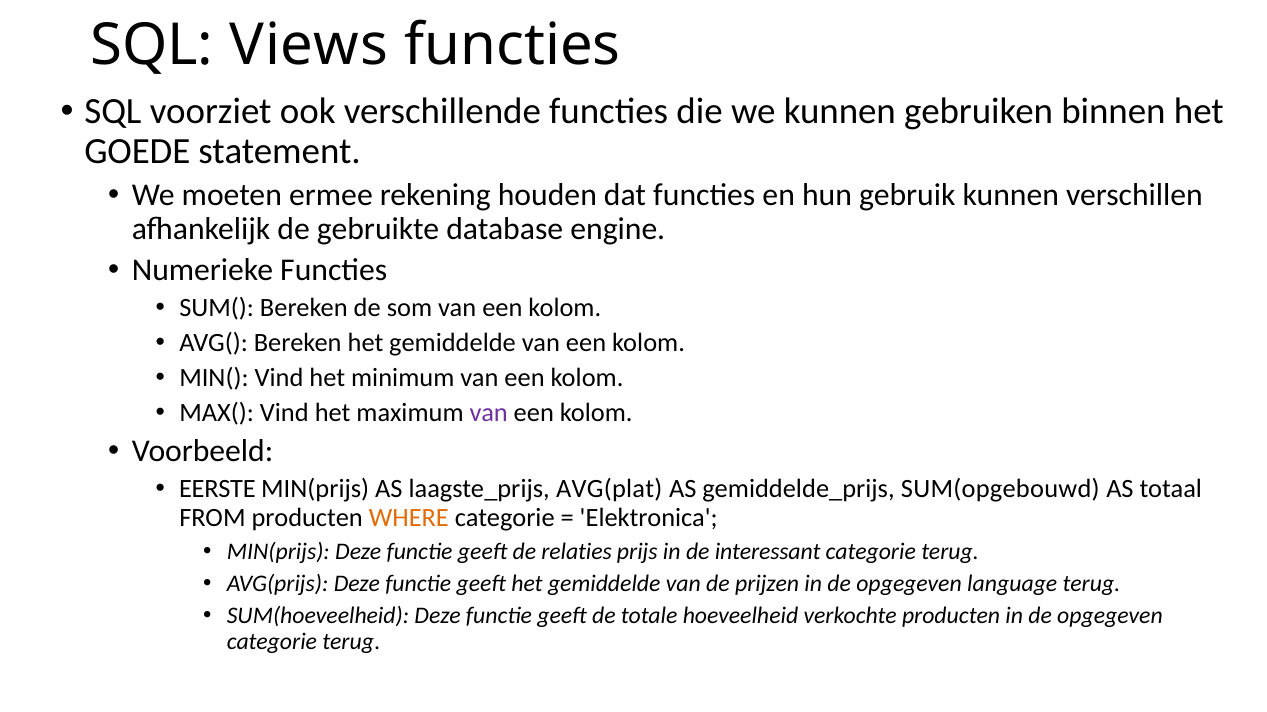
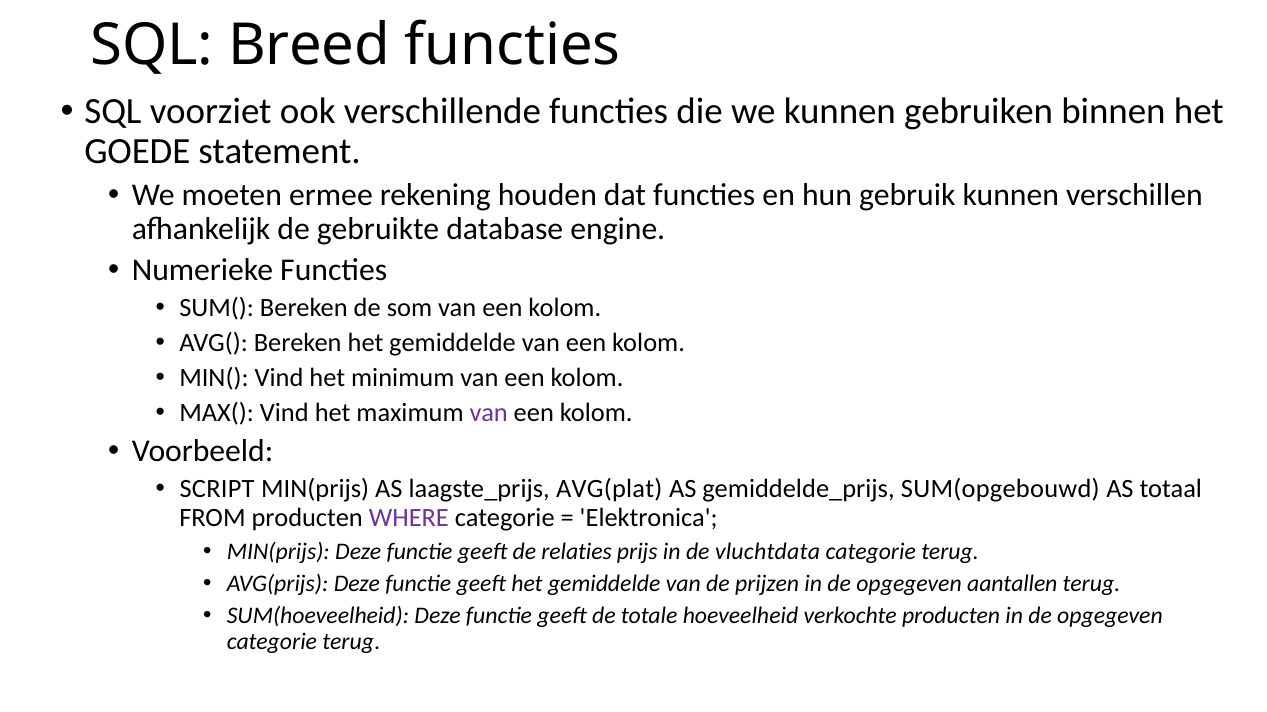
Views: Views -> Breed
EERSTE: EERSTE -> SCRIPT
WHERE colour: orange -> purple
interessant: interessant -> vluchtdata
language: language -> aantallen
